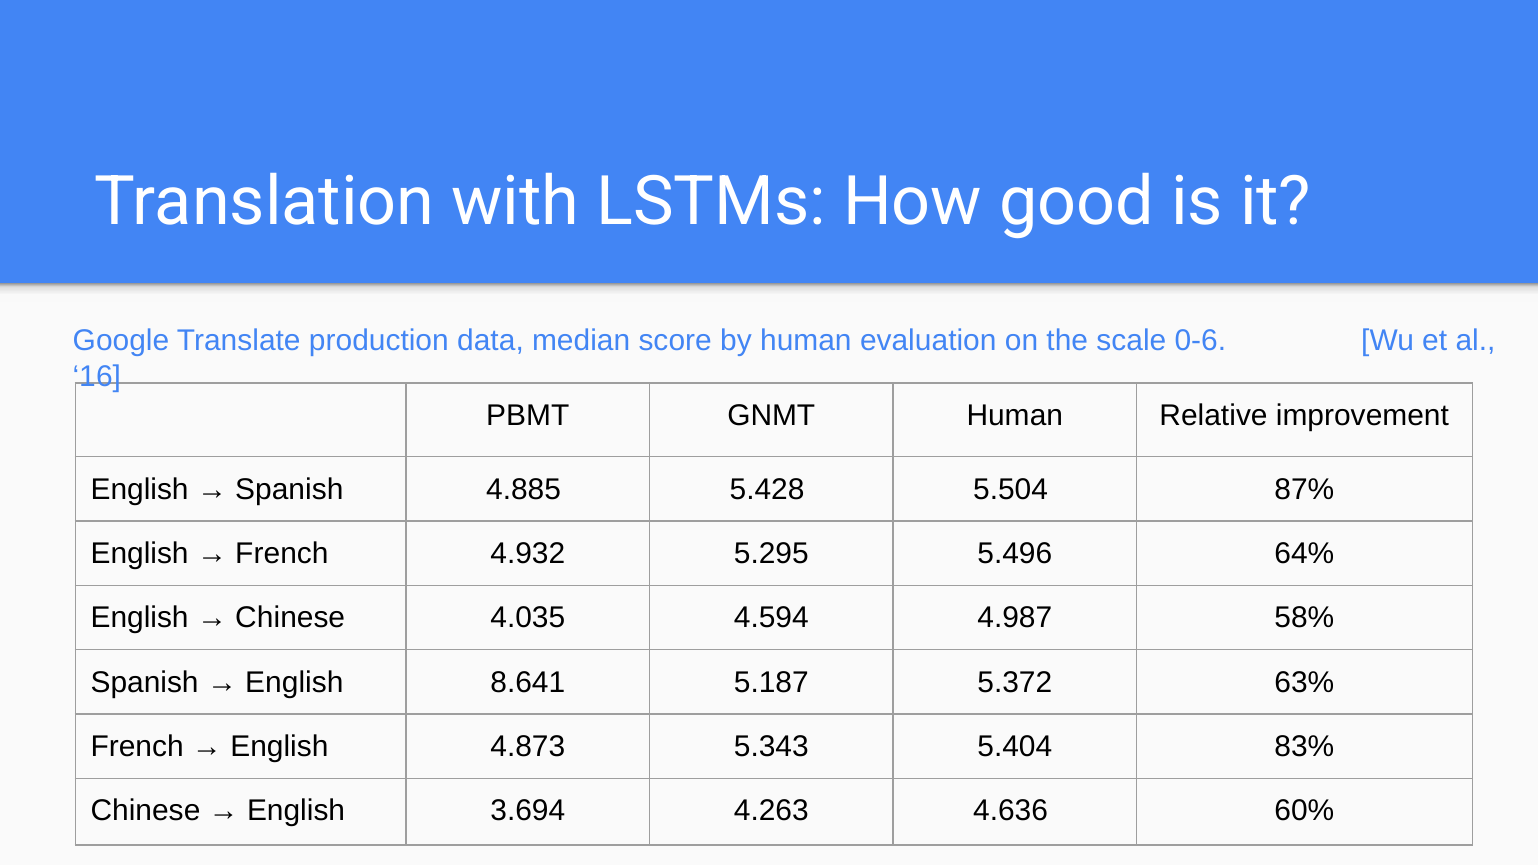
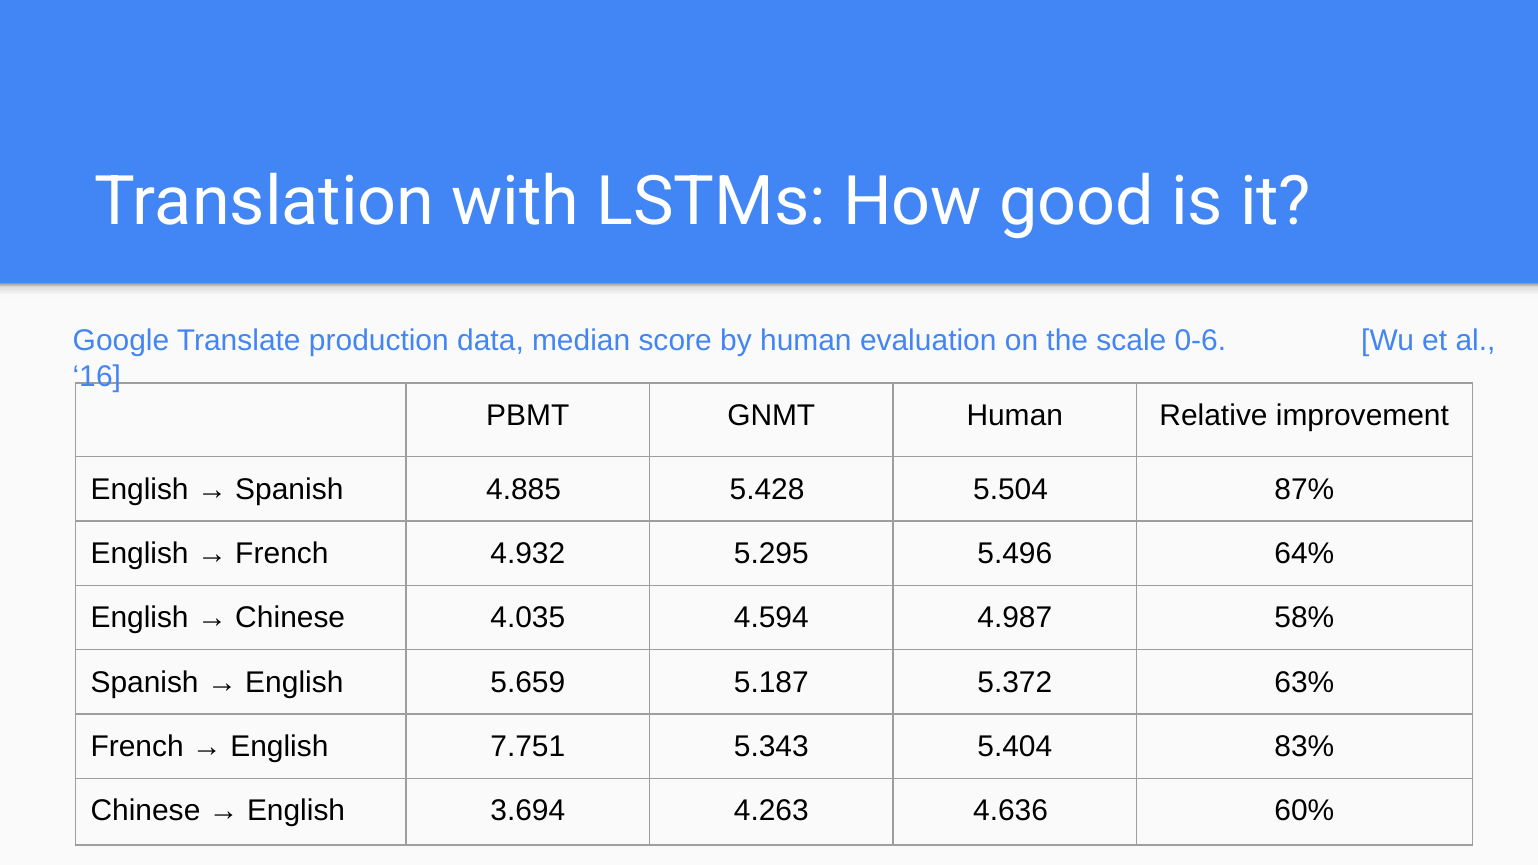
8.641: 8.641 -> 5.659
4.873: 4.873 -> 7.751
